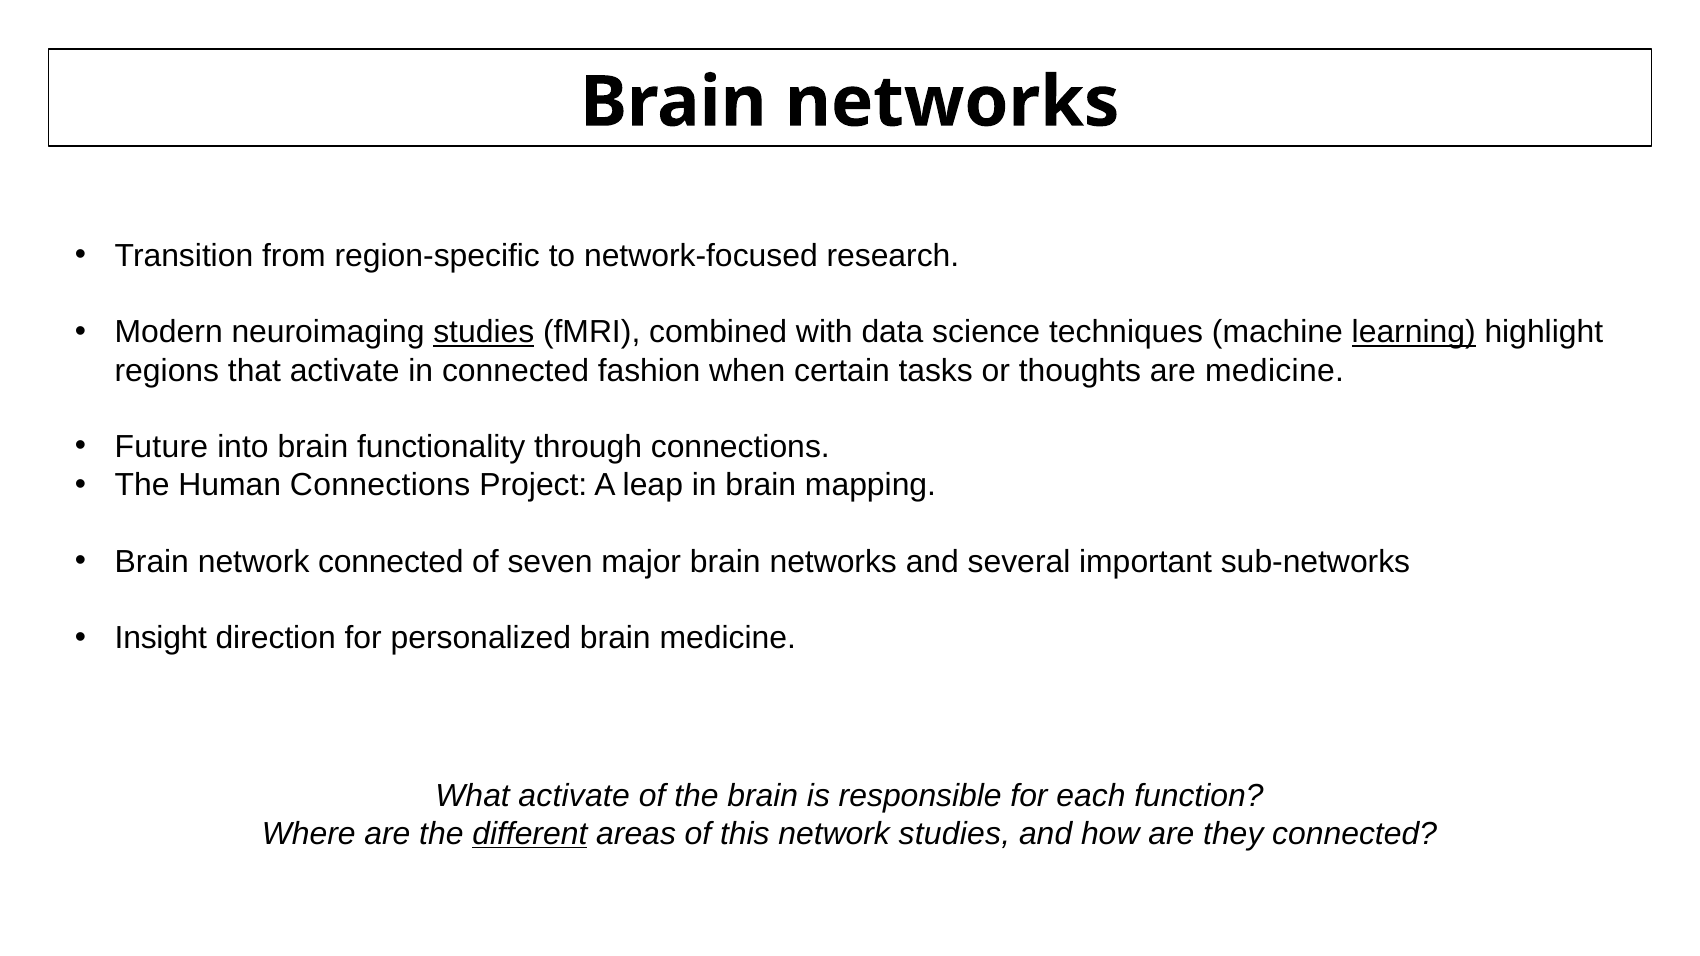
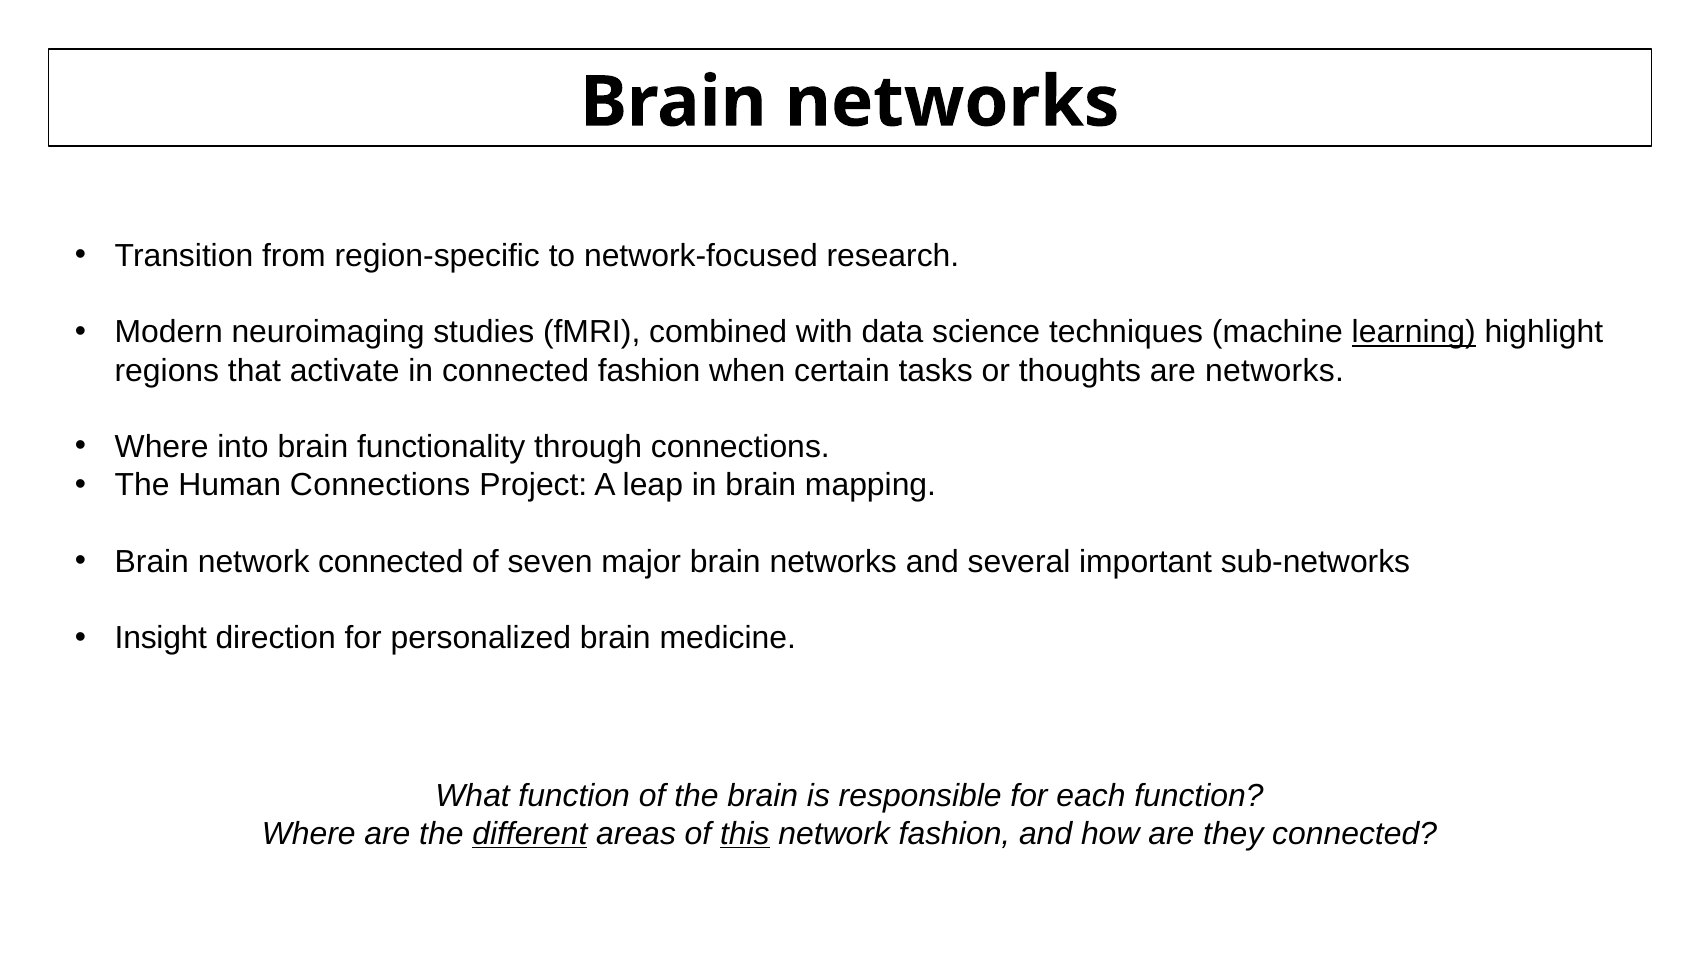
studies at (484, 333) underline: present -> none
are medicine: medicine -> networks
Future at (161, 447): Future -> Where
What activate: activate -> function
this underline: none -> present
network studies: studies -> fashion
